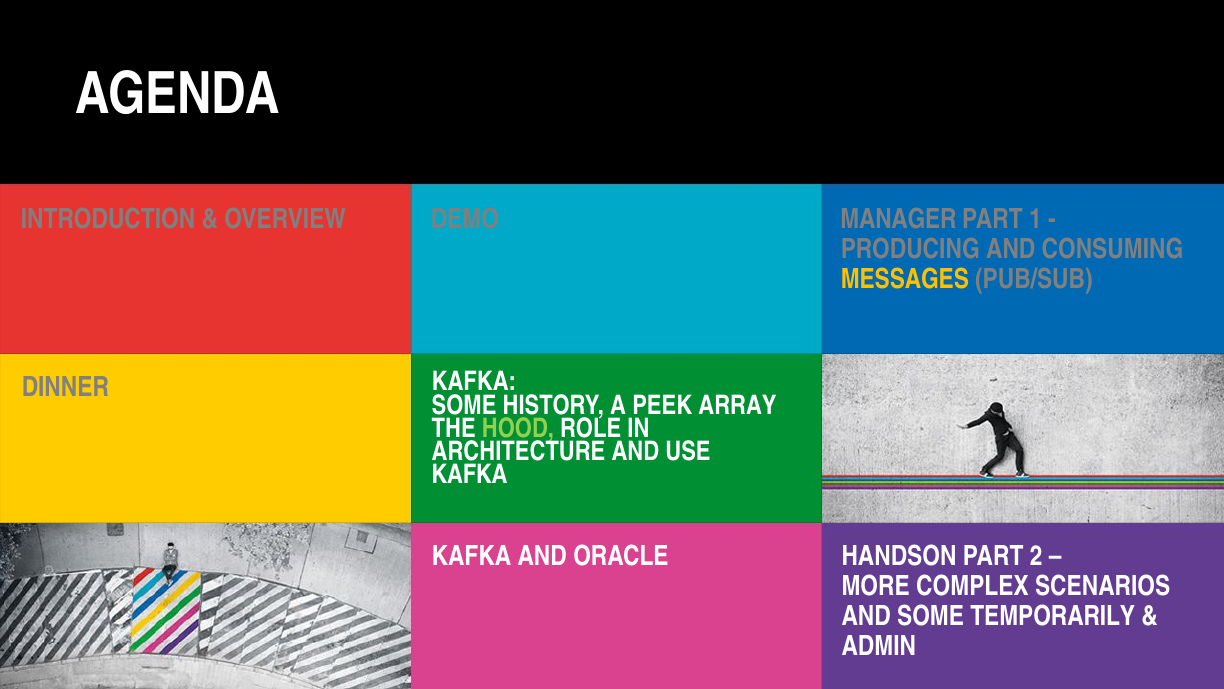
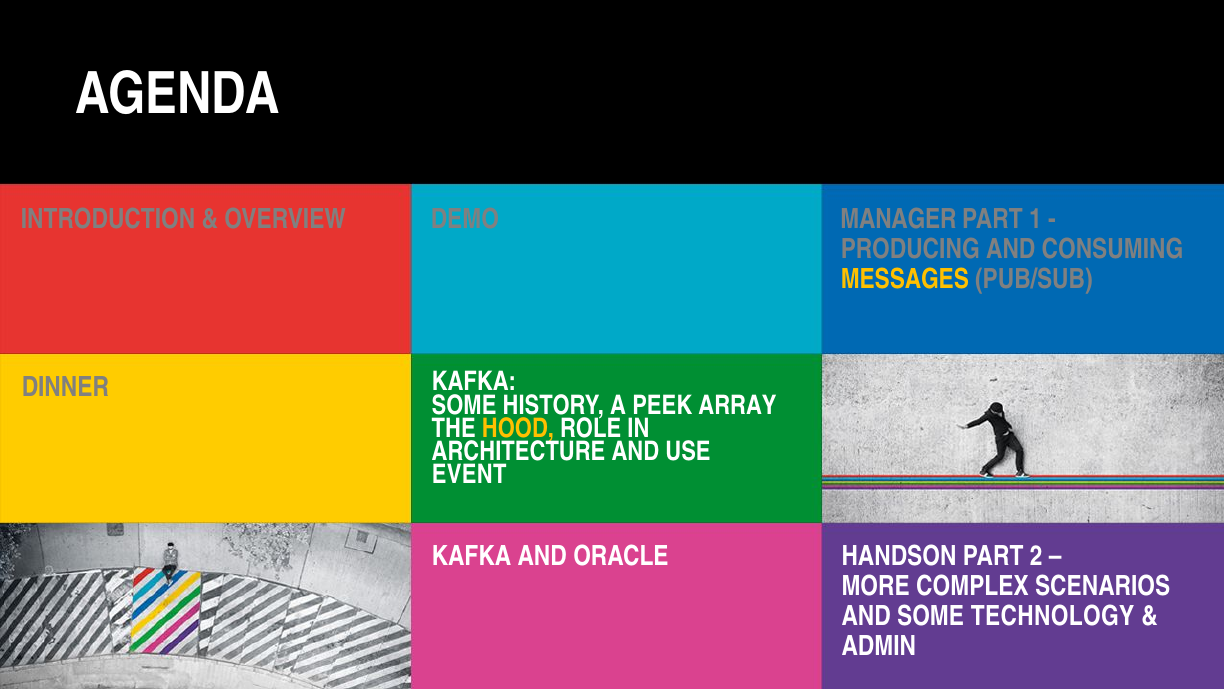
HOOD colour: light green -> yellow
KAFKA at (469, 475): KAFKA -> EVENT
TEMPORARILY: TEMPORARILY -> TECHNOLOGY
